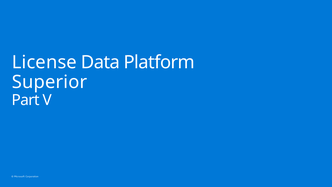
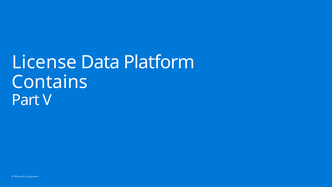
Superior: Superior -> Contains
